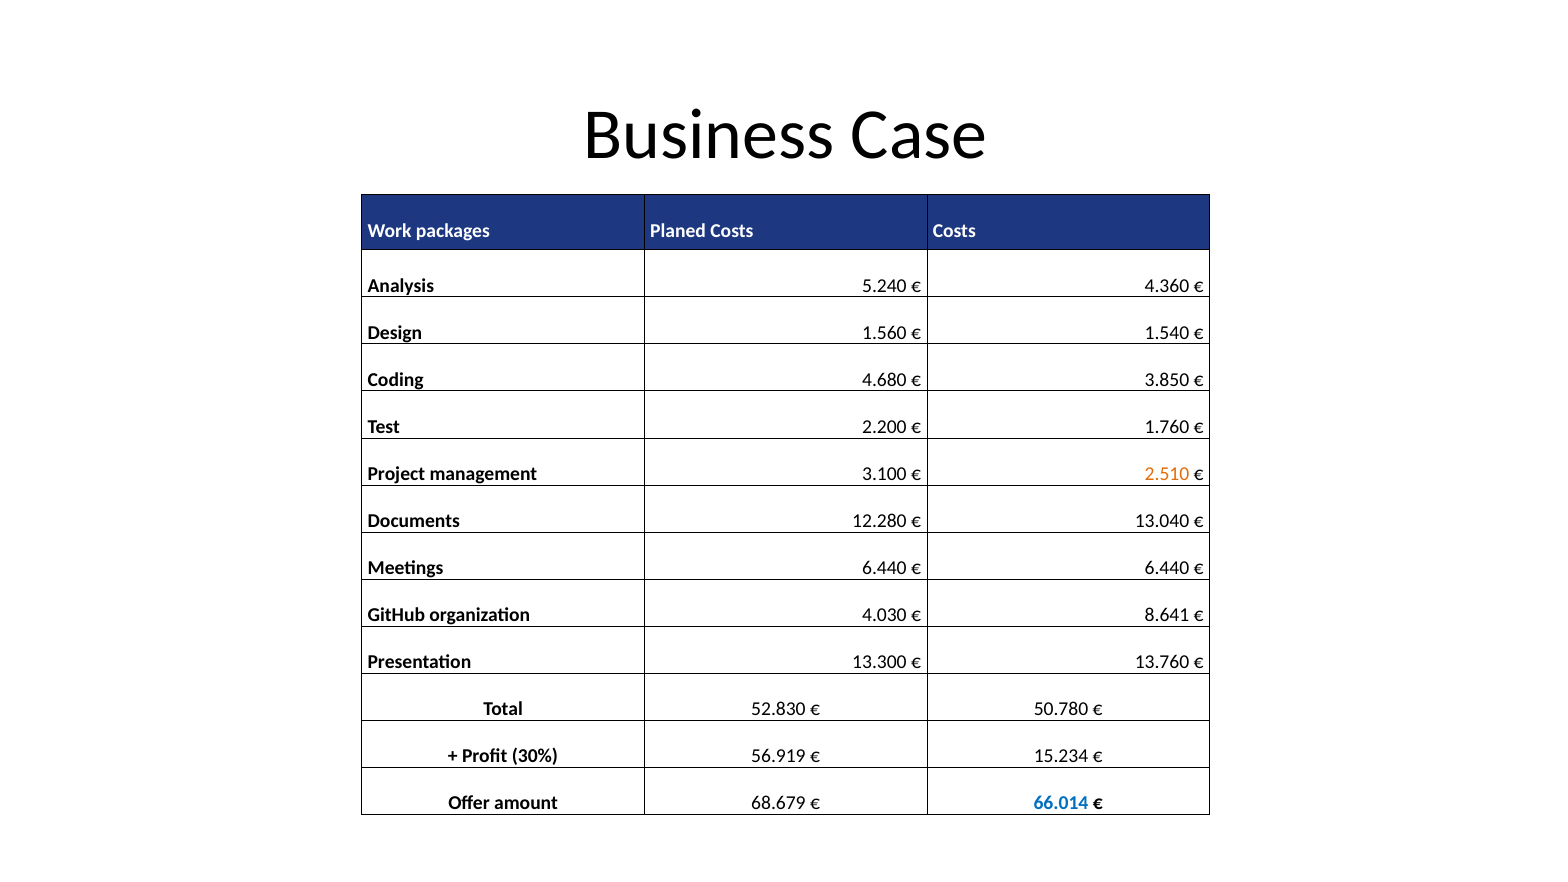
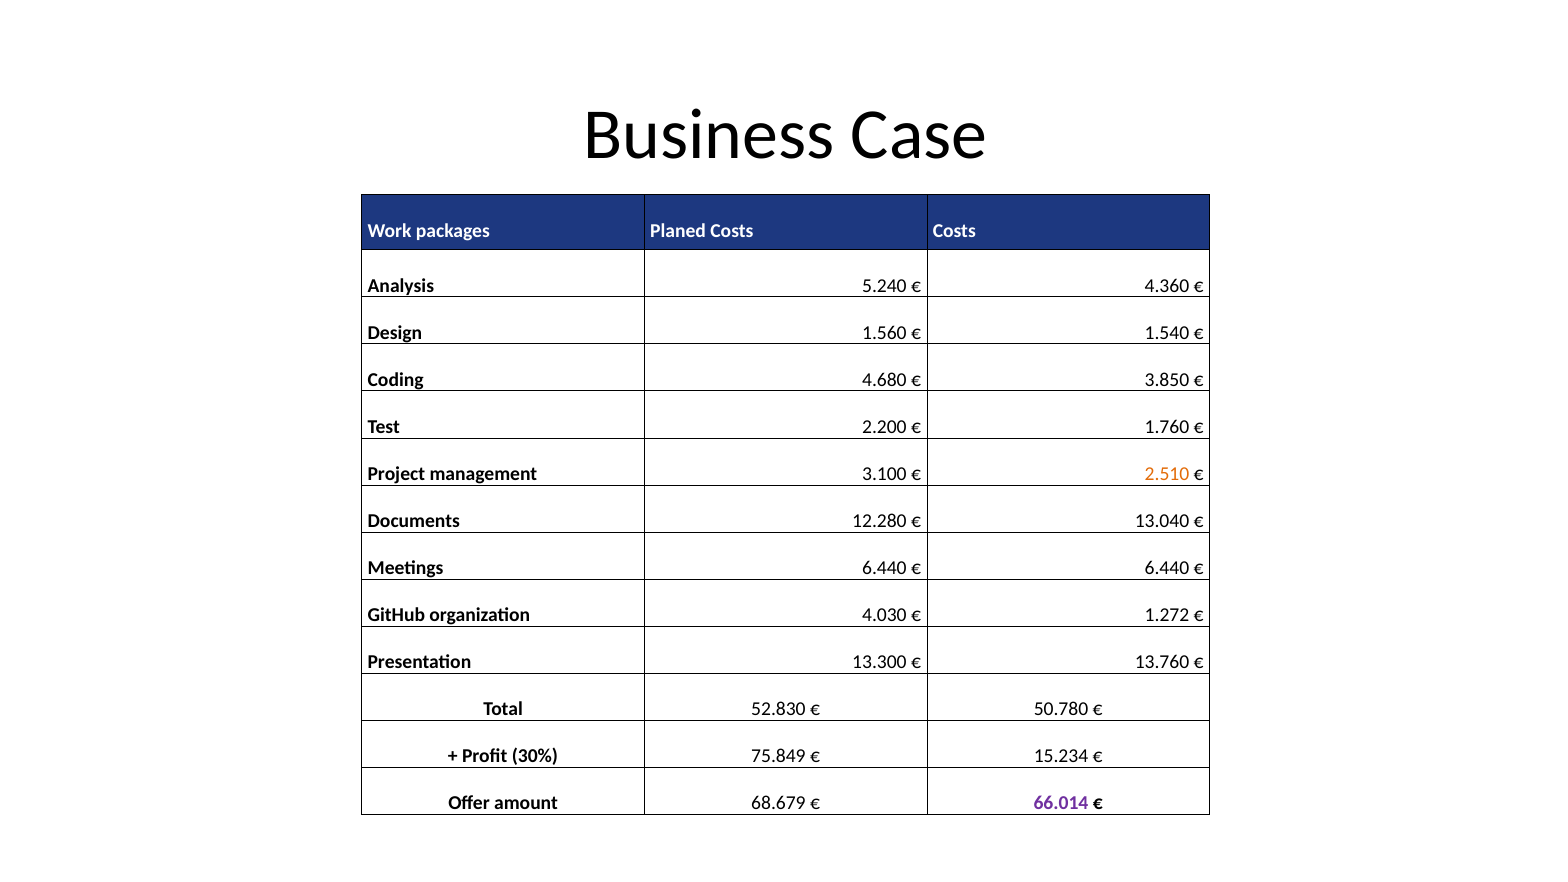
8.641: 8.641 -> 1.272
56.919: 56.919 -> 75.849
66.014 colour: blue -> purple
